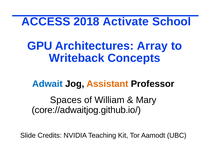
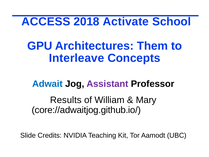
Array: Array -> Them
Writeback: Writeback -> Interleave
Assistant colour: orange -> purple
Spaces: Spaces -> Results
